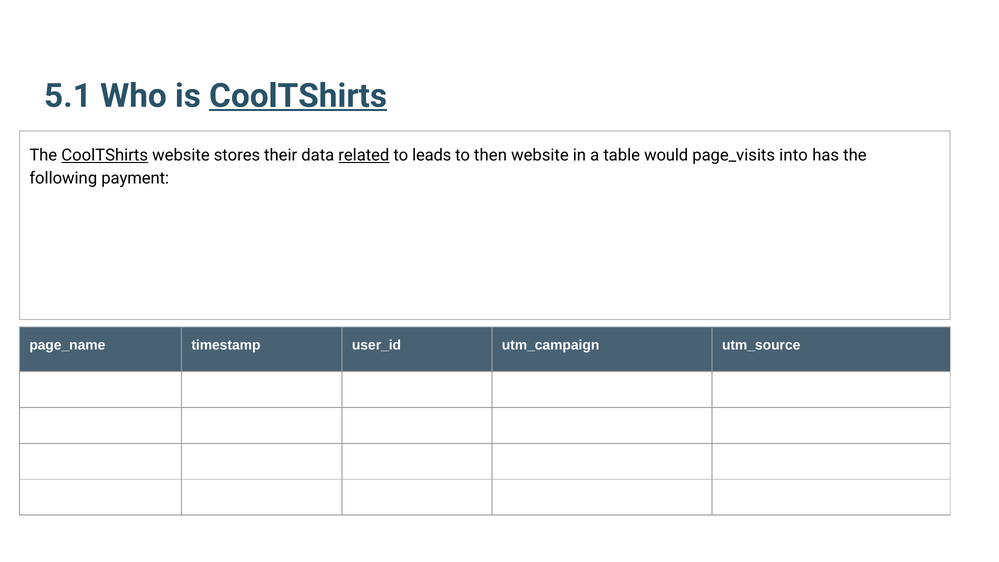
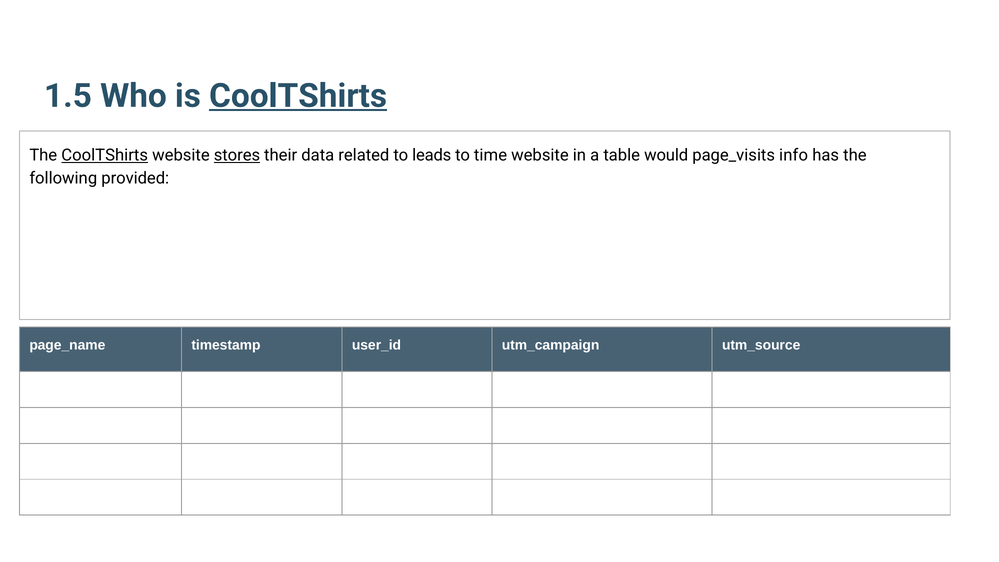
5.1: 5.1 -> 1.5
stores underline: none -> present
related underline: present -> none
then: then -> time
into: into -> info
payment: payment -> provided
